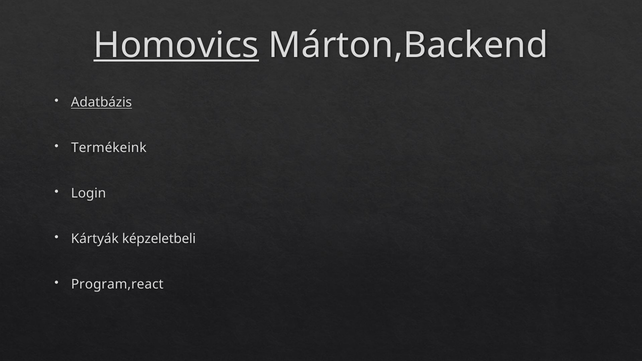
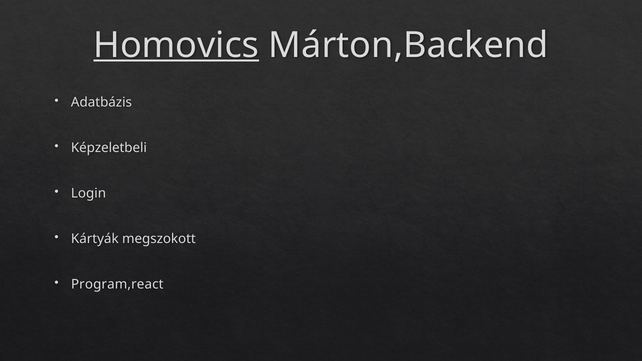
Adatbázis underline: present -> none
Termékeink: Termékeink -> Képzeletbeli
képzeletbeli: képzeletbeli -> megszokott
